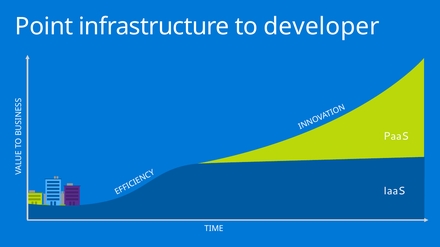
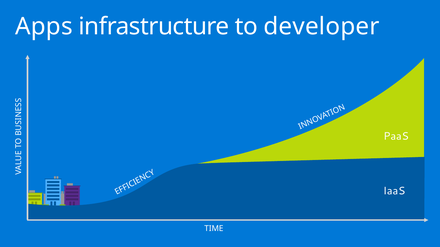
Point: Point -> Apps
